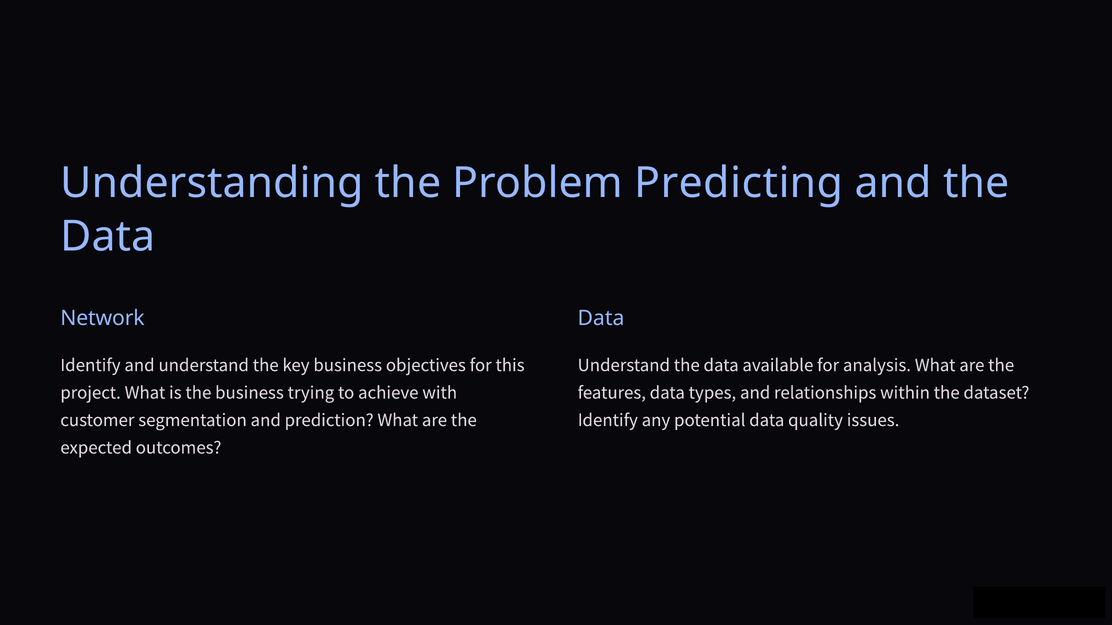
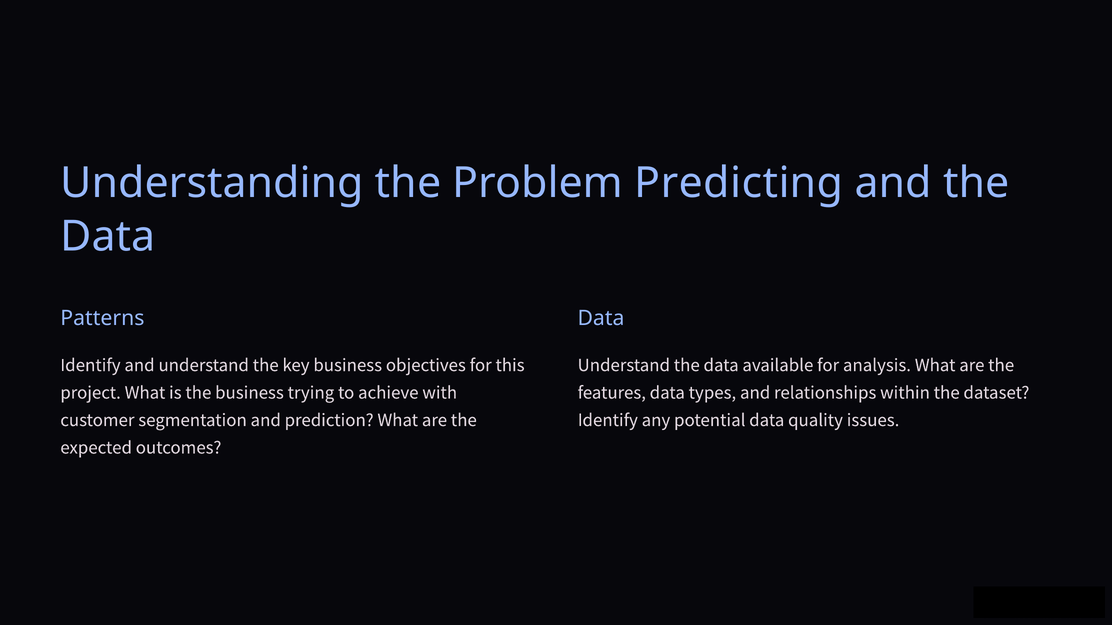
Network: Network -> Patterns
